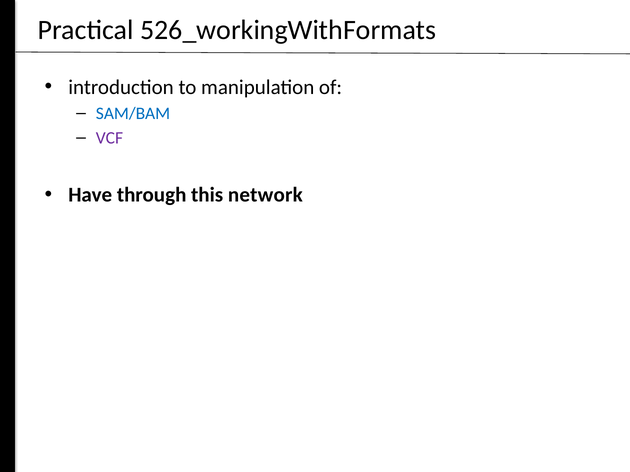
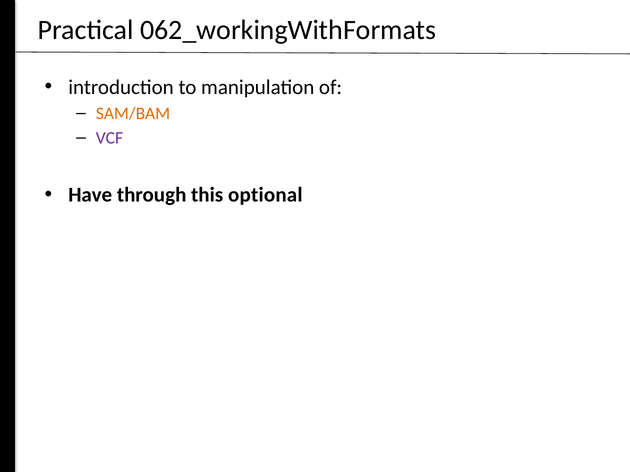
526_workingWithFormats: 526_workingWithFormats -> 062_workingWithFormats
SAM/BAM colour: blue -> orange
network: network -> optional
